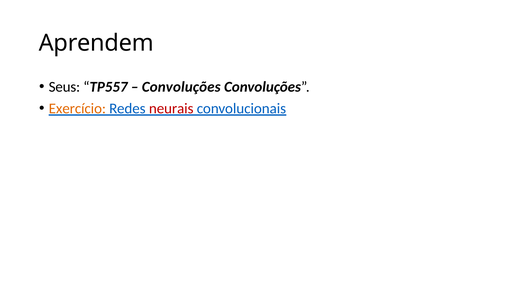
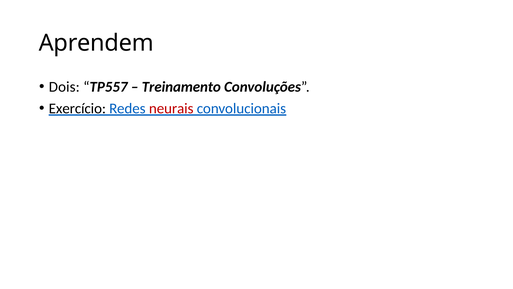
Seus: Seus -> Dois
Convoluções at (181, 87): Convoluções -> Treinamento
Exercício colour: orange -> black
